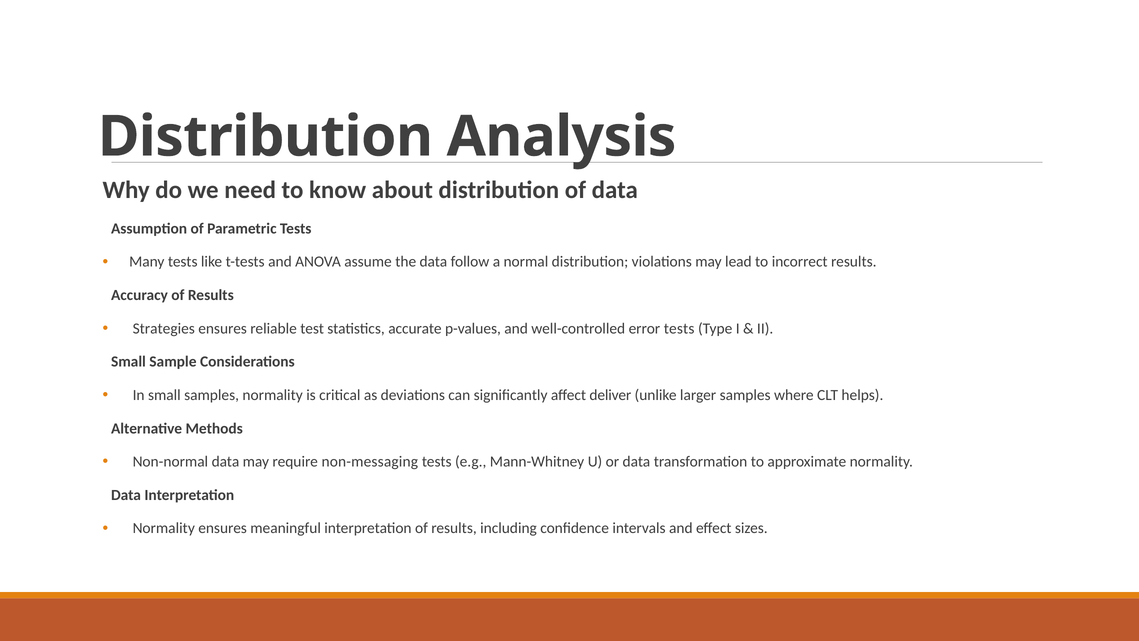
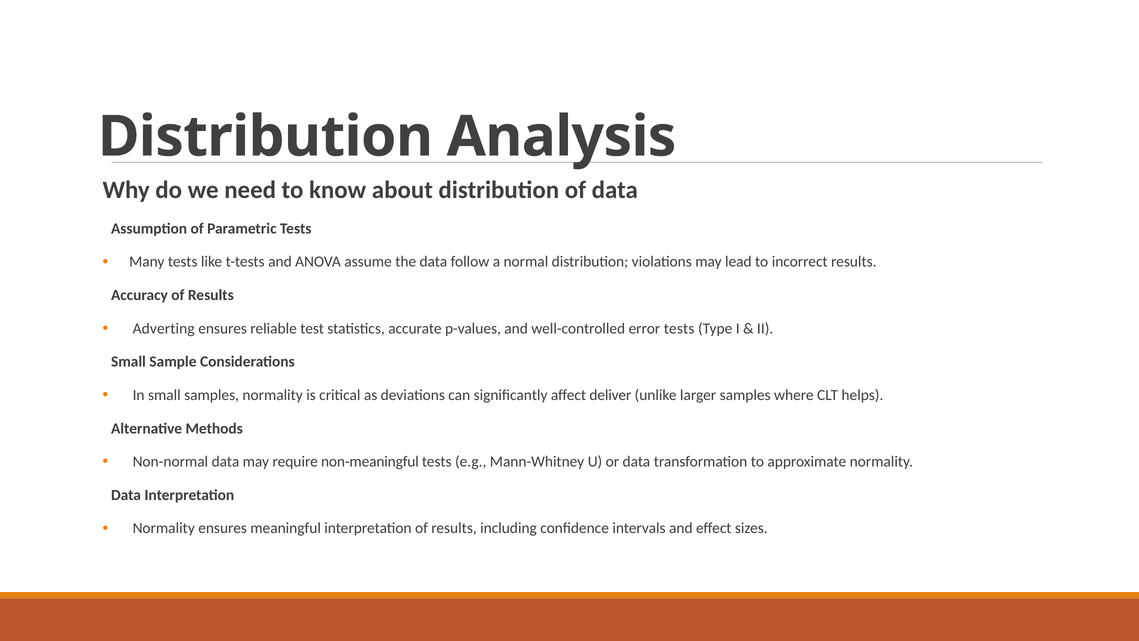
Strategies: Strategies -> Adverting
non-messaging: non-messaging -> non-meaningful
